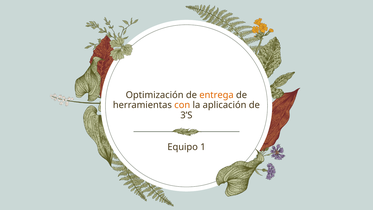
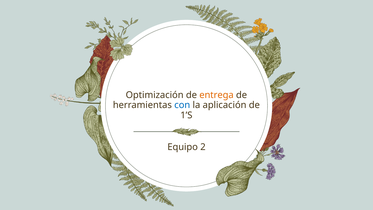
con colour: orange -> blue
3’S: 3’S -> 1’S
1: 1 -> 2
